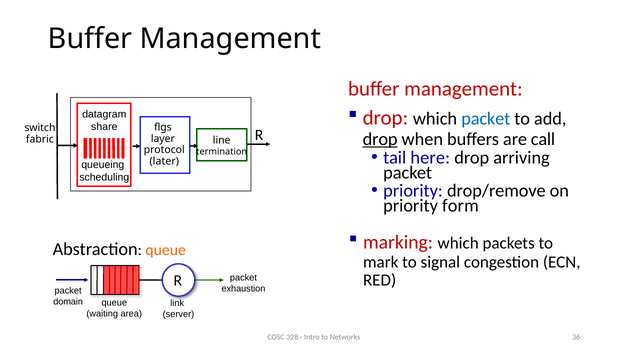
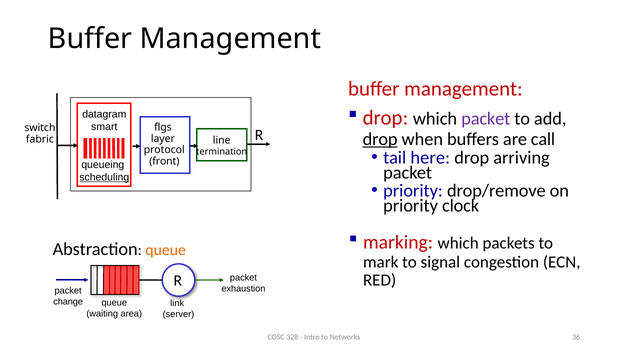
packet at (486, 119) colour: blue -> purple
share: share -> smart
later: later -> front
scheduling underline: none -> present
form: form -> clock
domain: domain -> change
